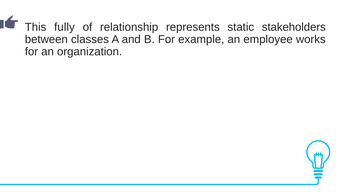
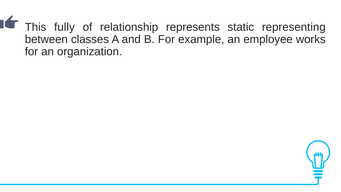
stakeholders: stakeholders -> representing
